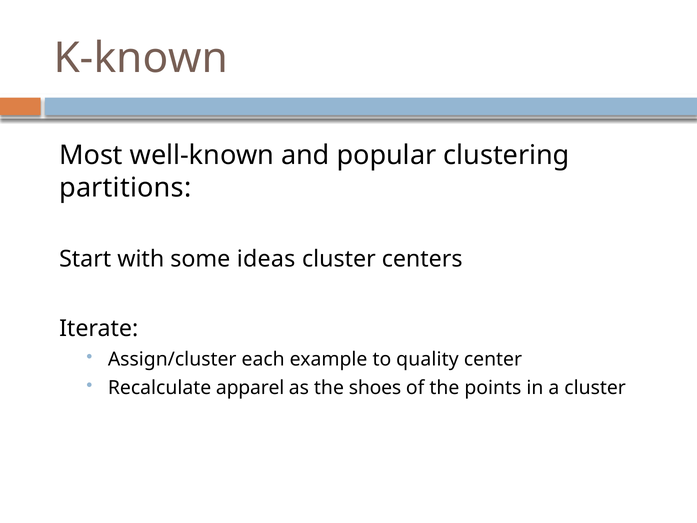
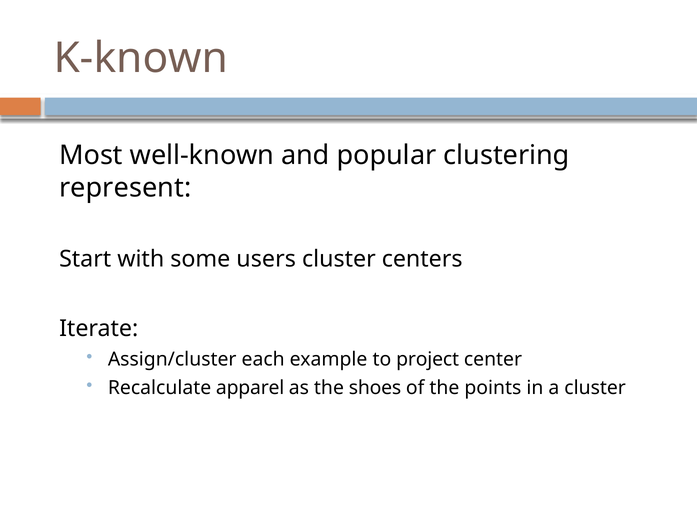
partitions: partitions -> represent
ideas: ideas -> users
quality: quality -> project
